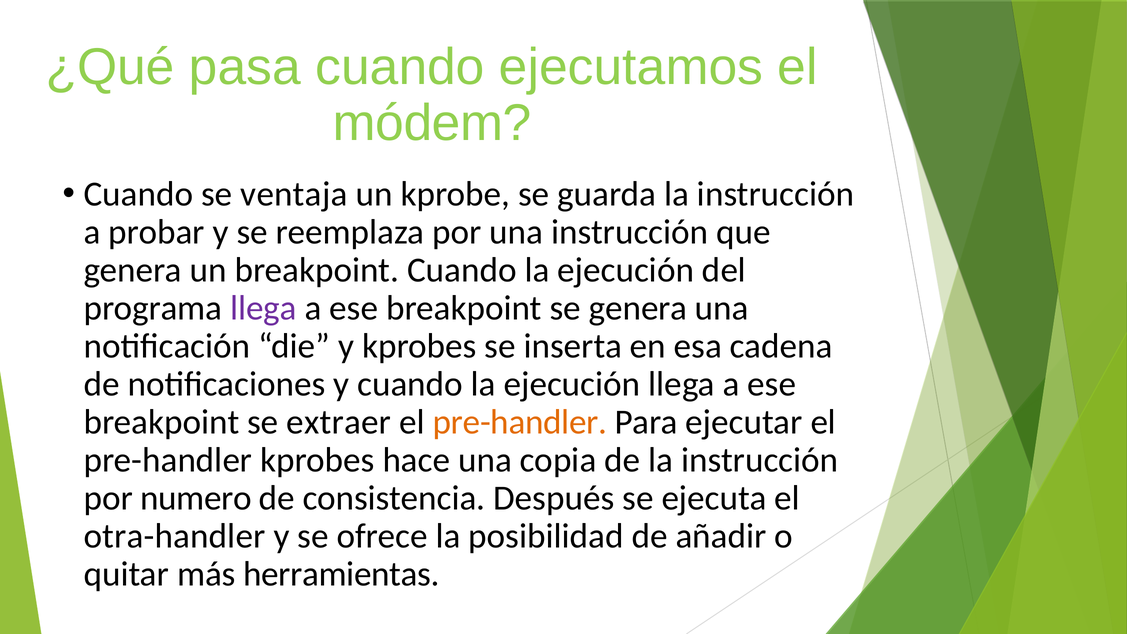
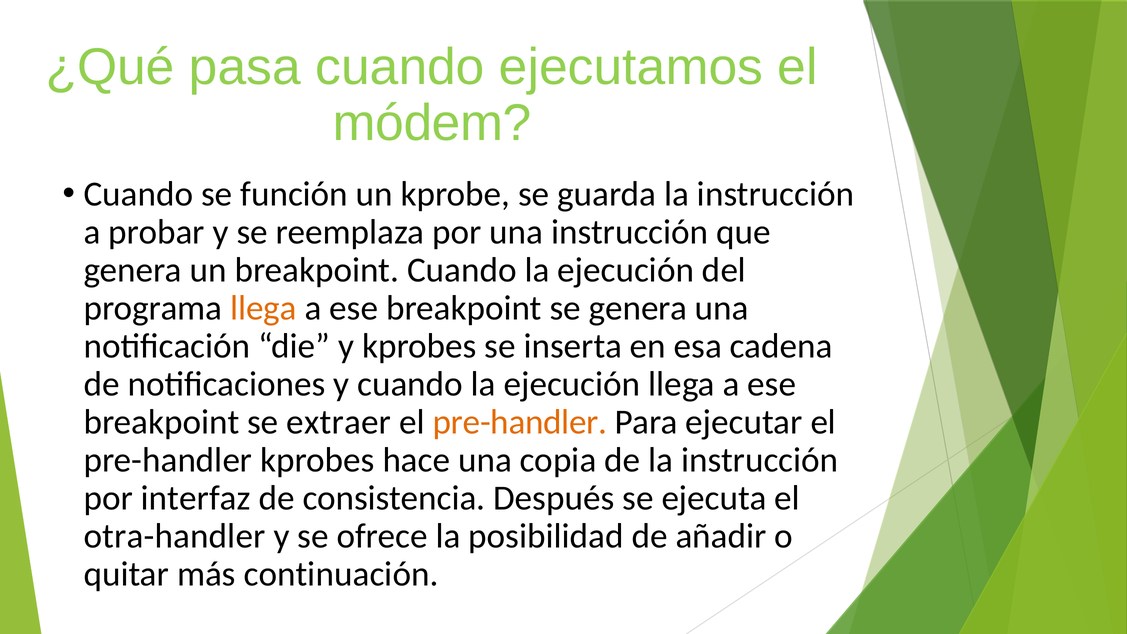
ventaja: ventaja -> función
llega at (263, 308) colour: purple -> orange
numero: numero -> interfaz
herramientas: herramientas -> continuación
